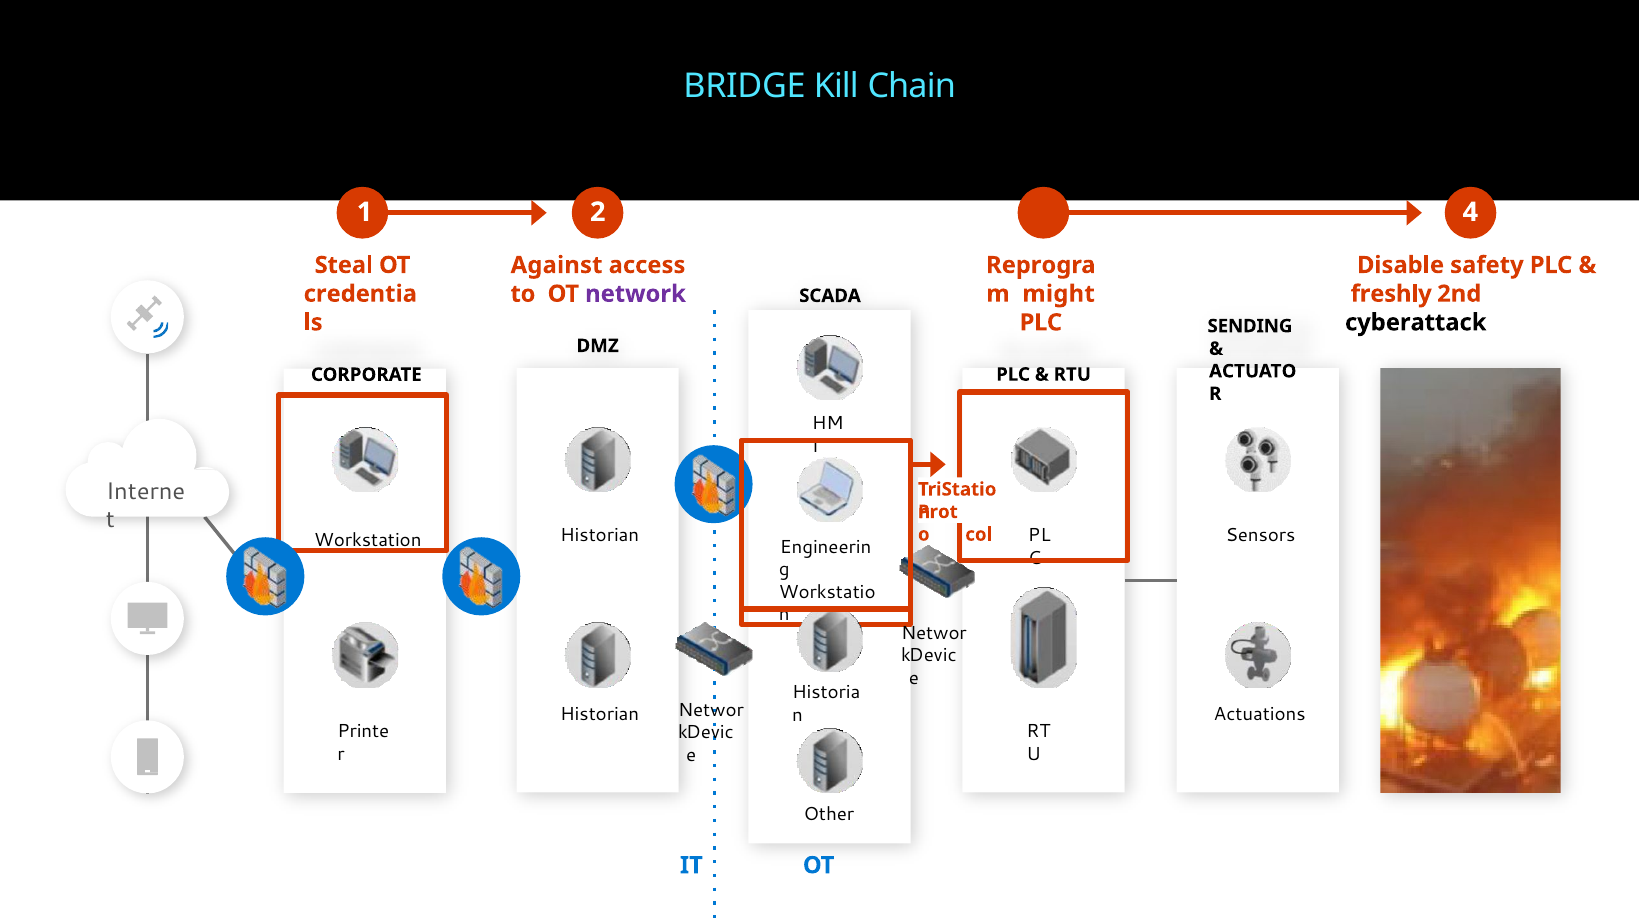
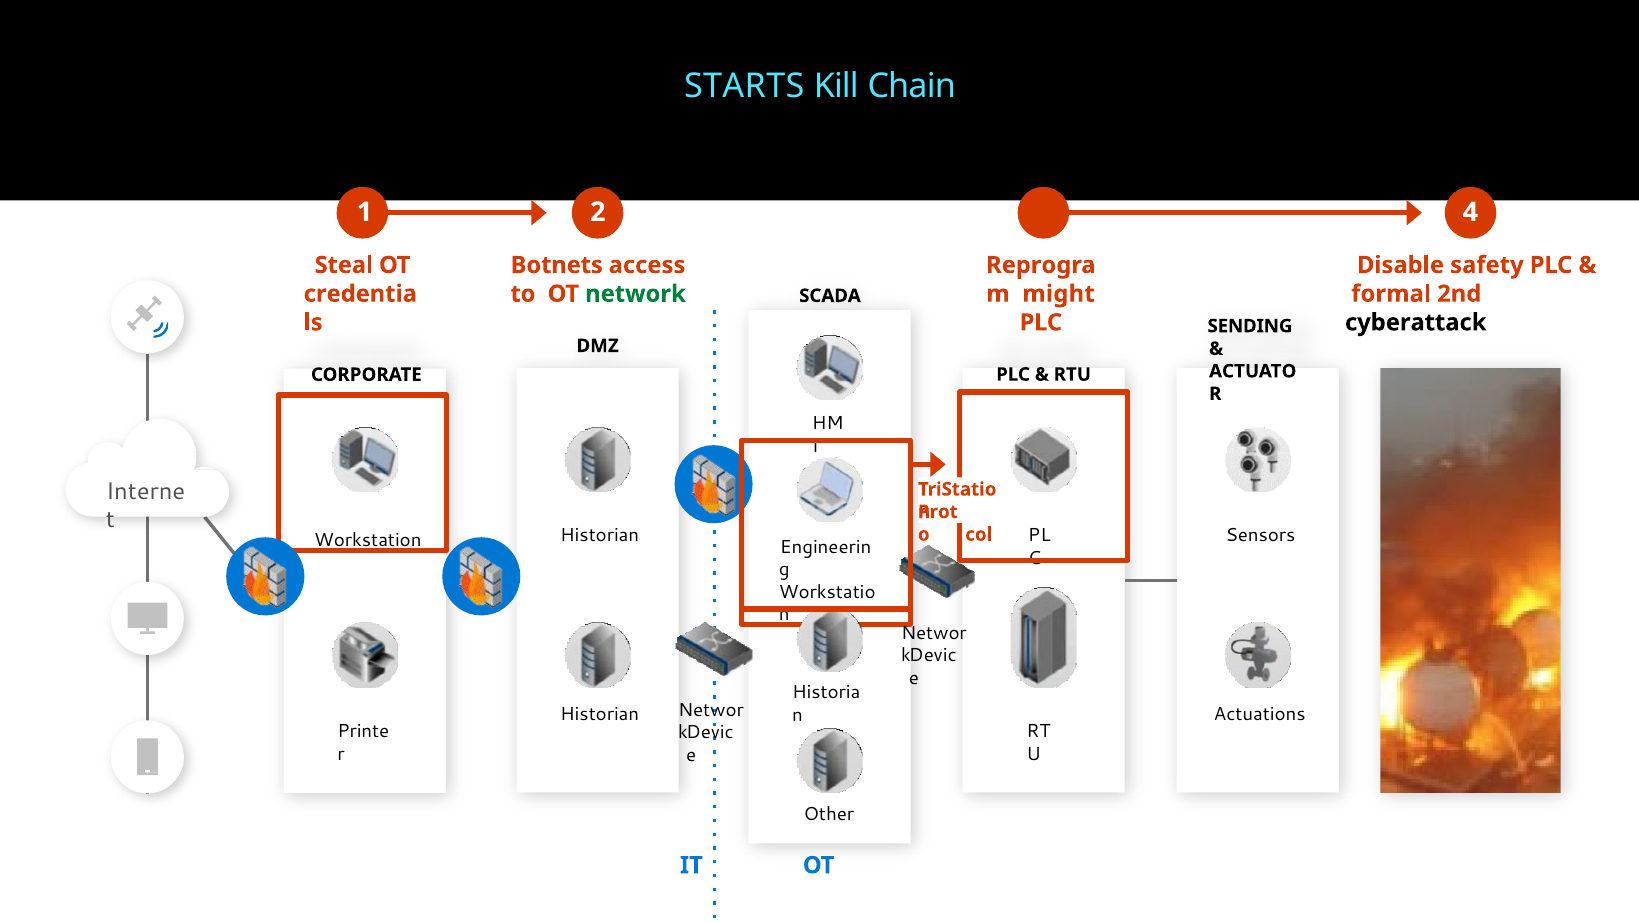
BRIDGE: BRIDGE -> STARTS
Against: Against -> Botnets
freshly: freshly -> formal
network colour: purple -> green
